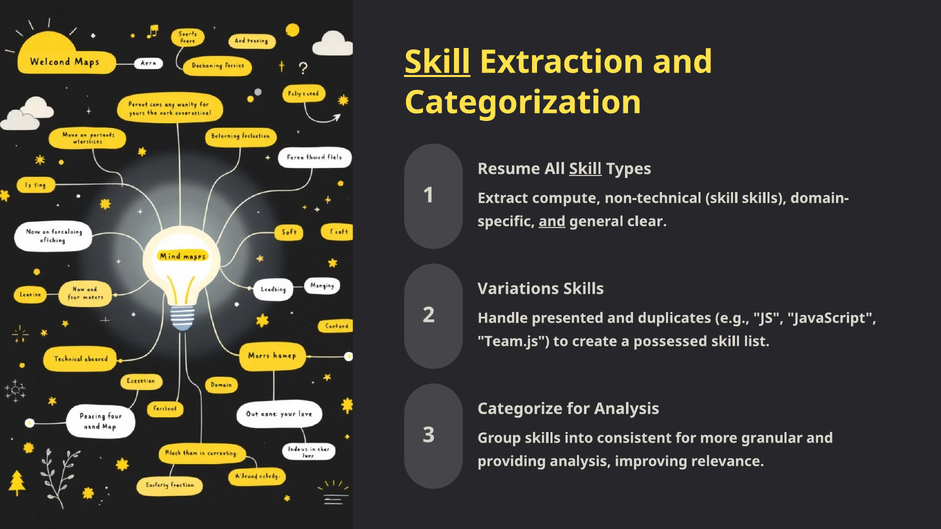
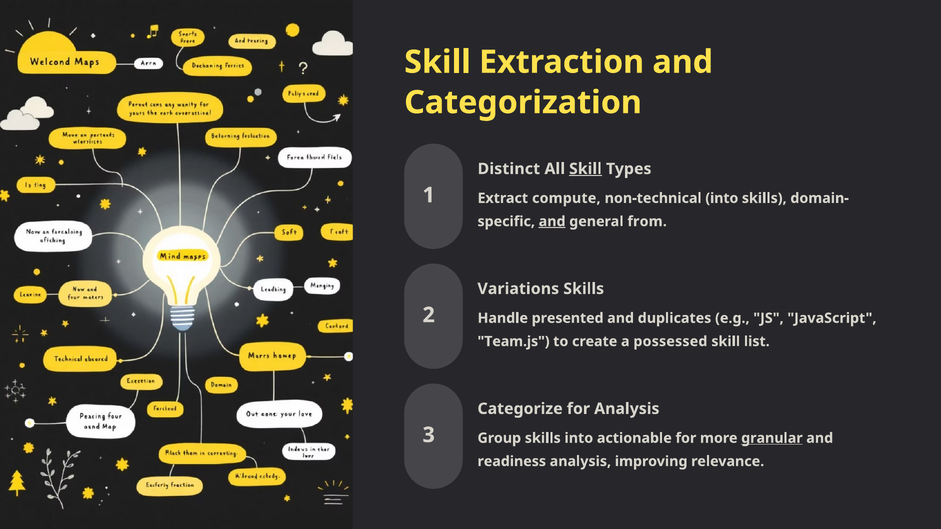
Skill at (437, 62) underline: present -> none
Resume: Resume -> Distinct
non-technical skill: skill -> into
clear: clear -> from
consistent: consistent -> actionable
granular underline: none -> present
providing: providing -> readiness
